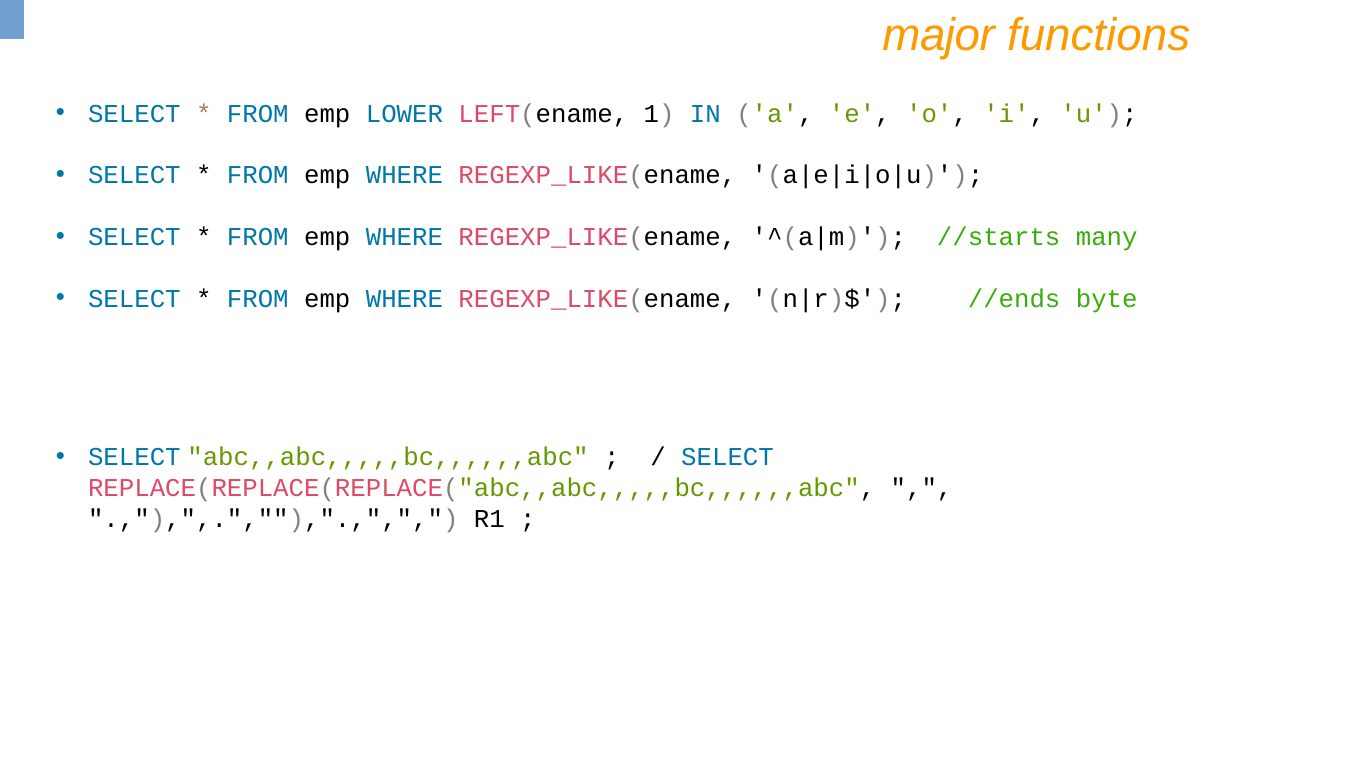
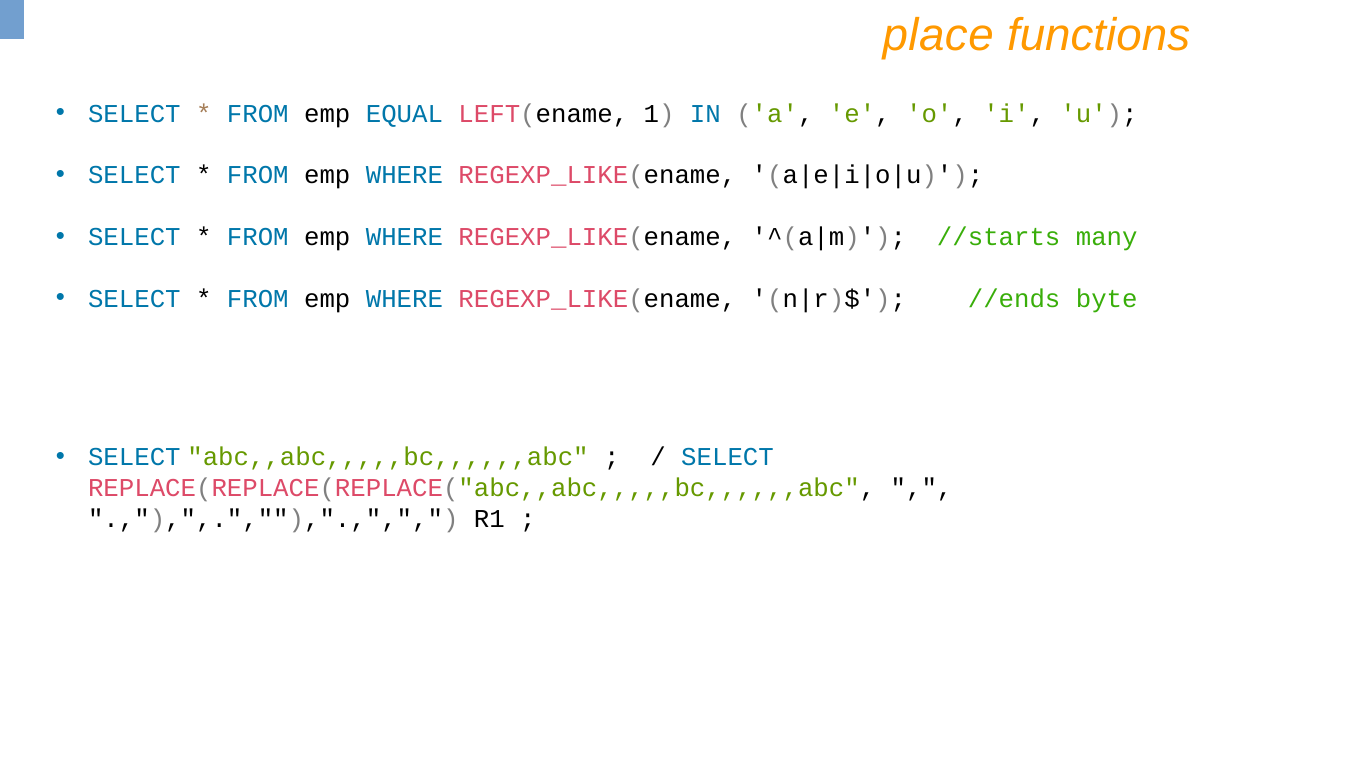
major: major -> place
LOWER: LOWER -> EQUAL
